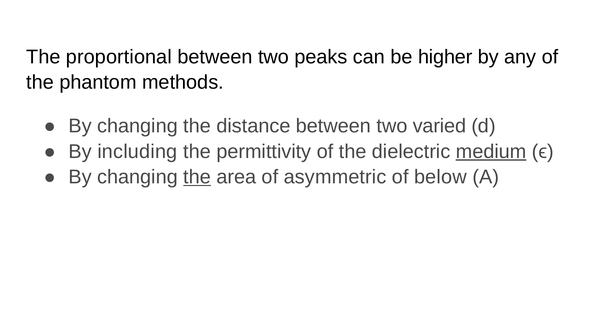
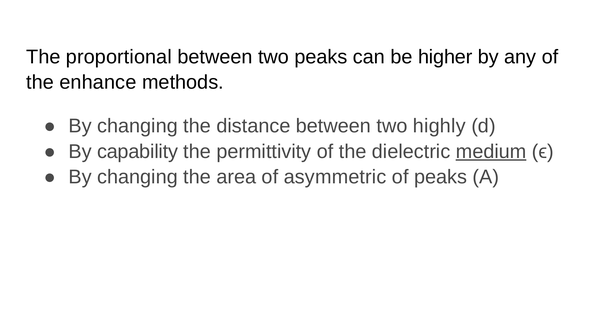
phantom: phantom -> enhance
varied: varied -> highly
including: including -> capability
the at (197, 177) underline: present -> none
of below: below -> peaks
